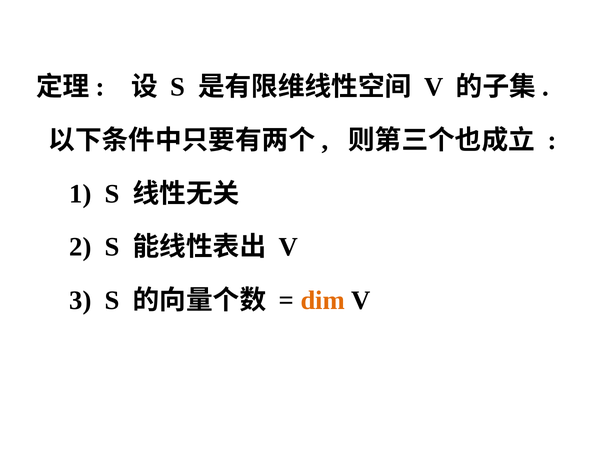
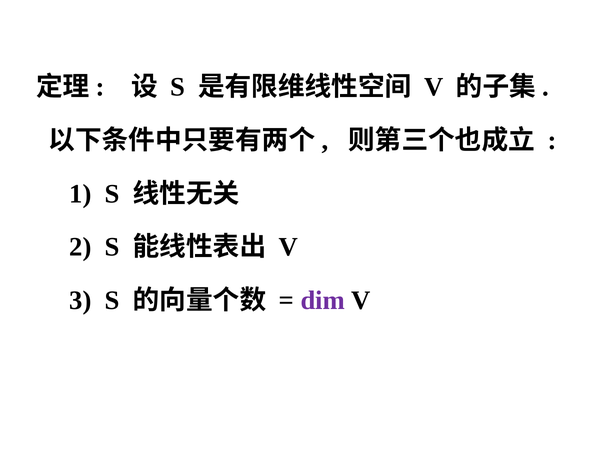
dim colour: orange -> purple
